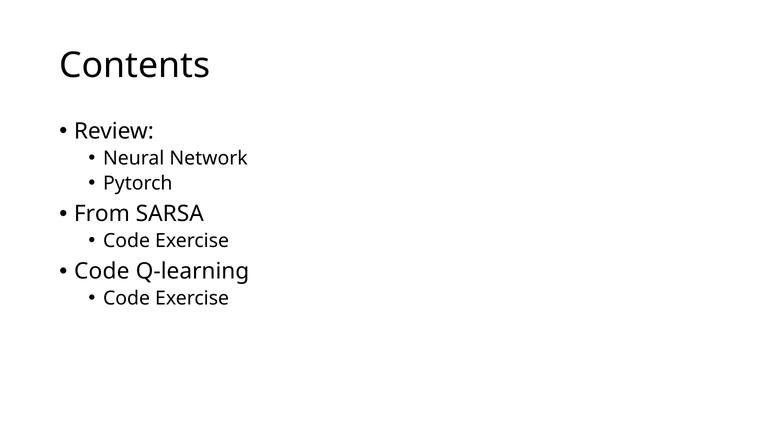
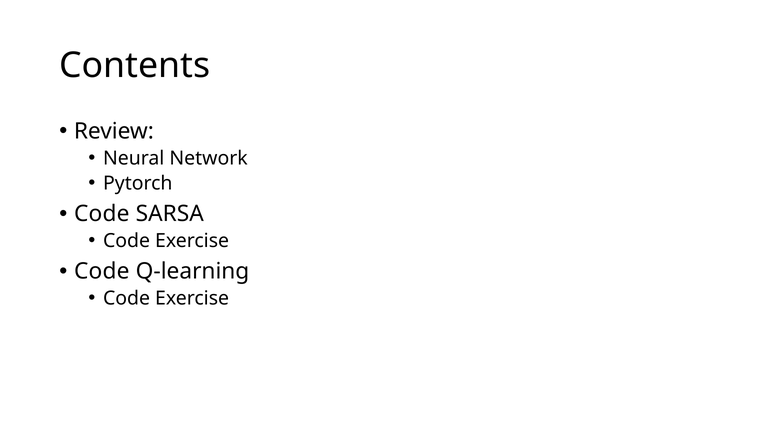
From at (102, 214): From -> Code
